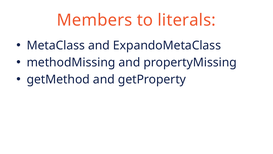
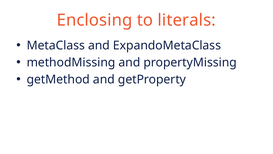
Members: Members -> Enclosing
